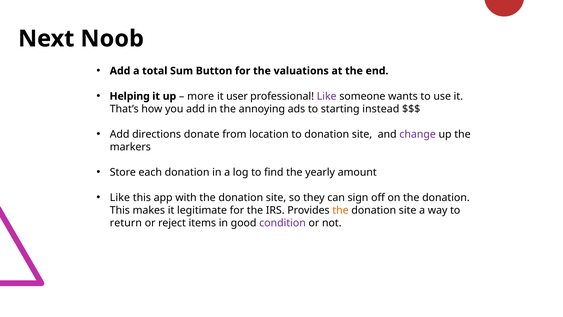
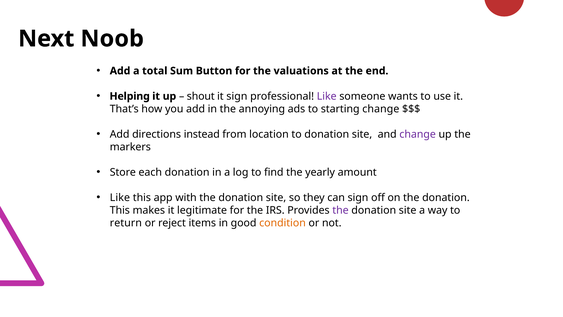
more: more -> shout
it user: user -> sign
starting instead: instead -> change
donate: donate -> instead
the at (341, 210) colour: orange -> purple
condition colour: purple -> orange
